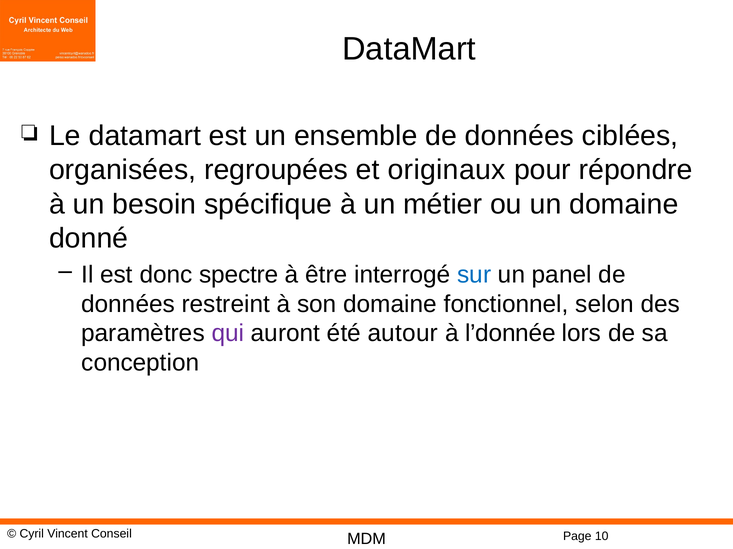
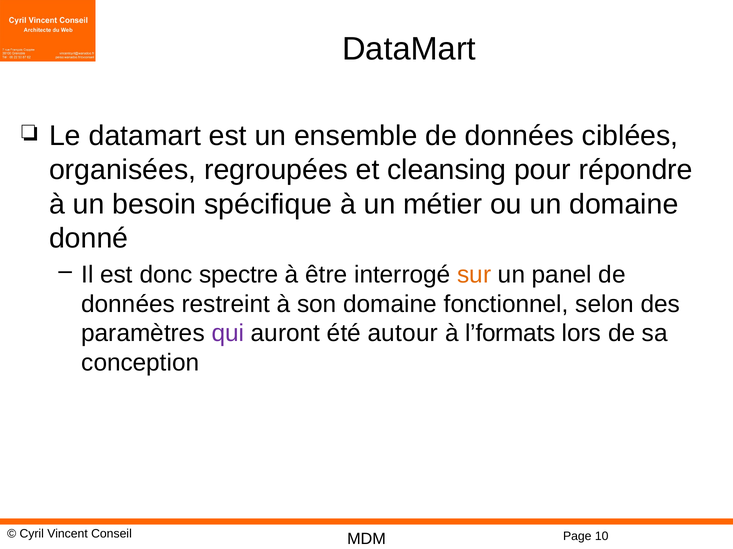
originaux: originaux -> cleansing
sur colour: blue -> orange
l’donnée: l’donnée -> l’formats
